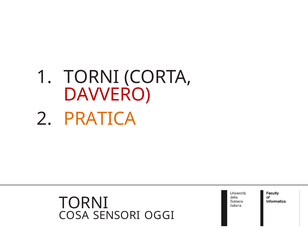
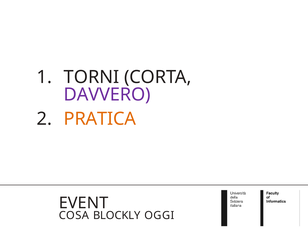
DAVVERO colour: red -> purple
TORNI at (84, 203): TORNI -> EVENT
SENSORI: SENSORI -> BLOCKLY
